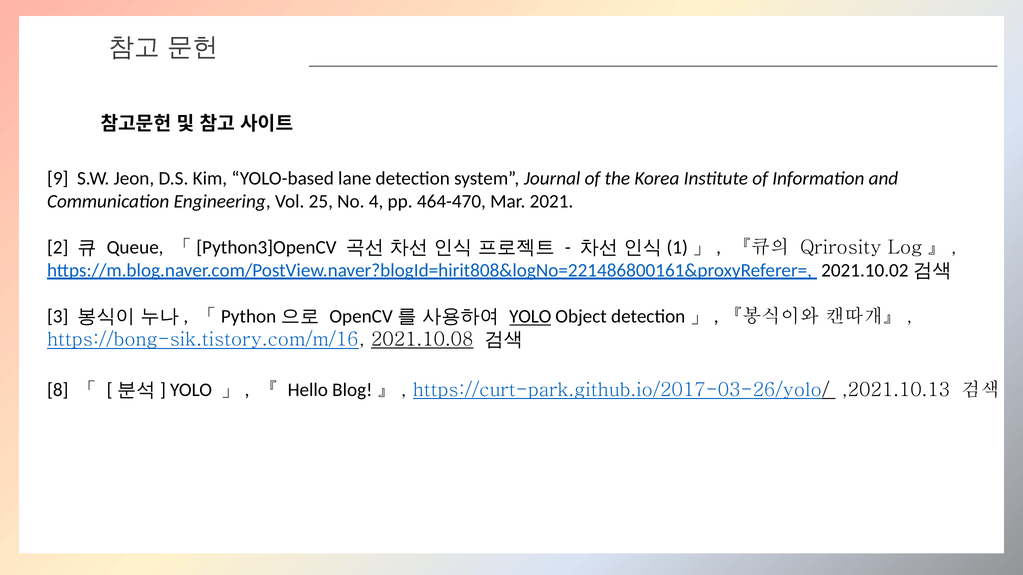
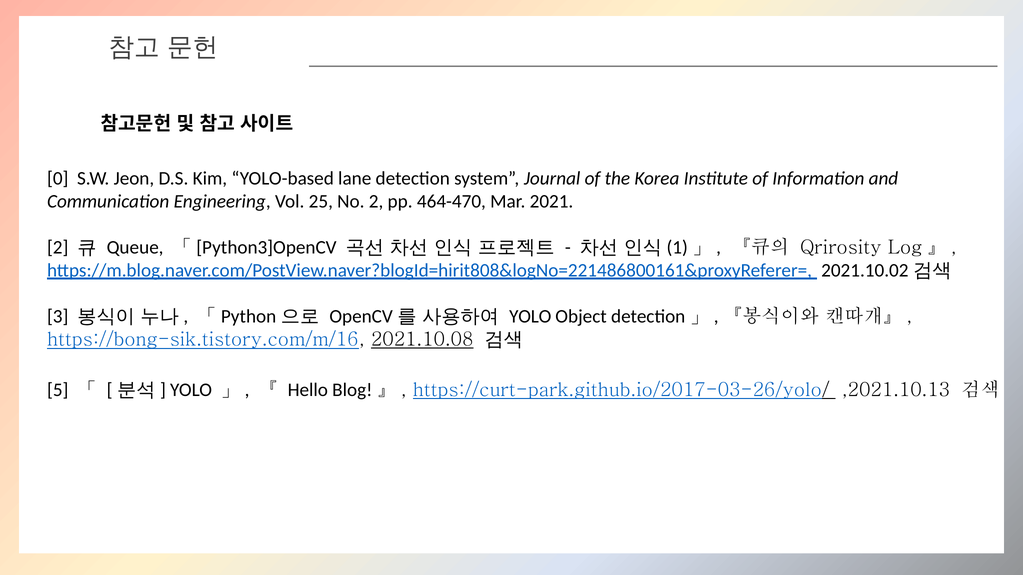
9: 9 -> 0
No 4: 4 -> 2
YOLO at (530, 317) underline: present -> none
8: 8 -> 5
